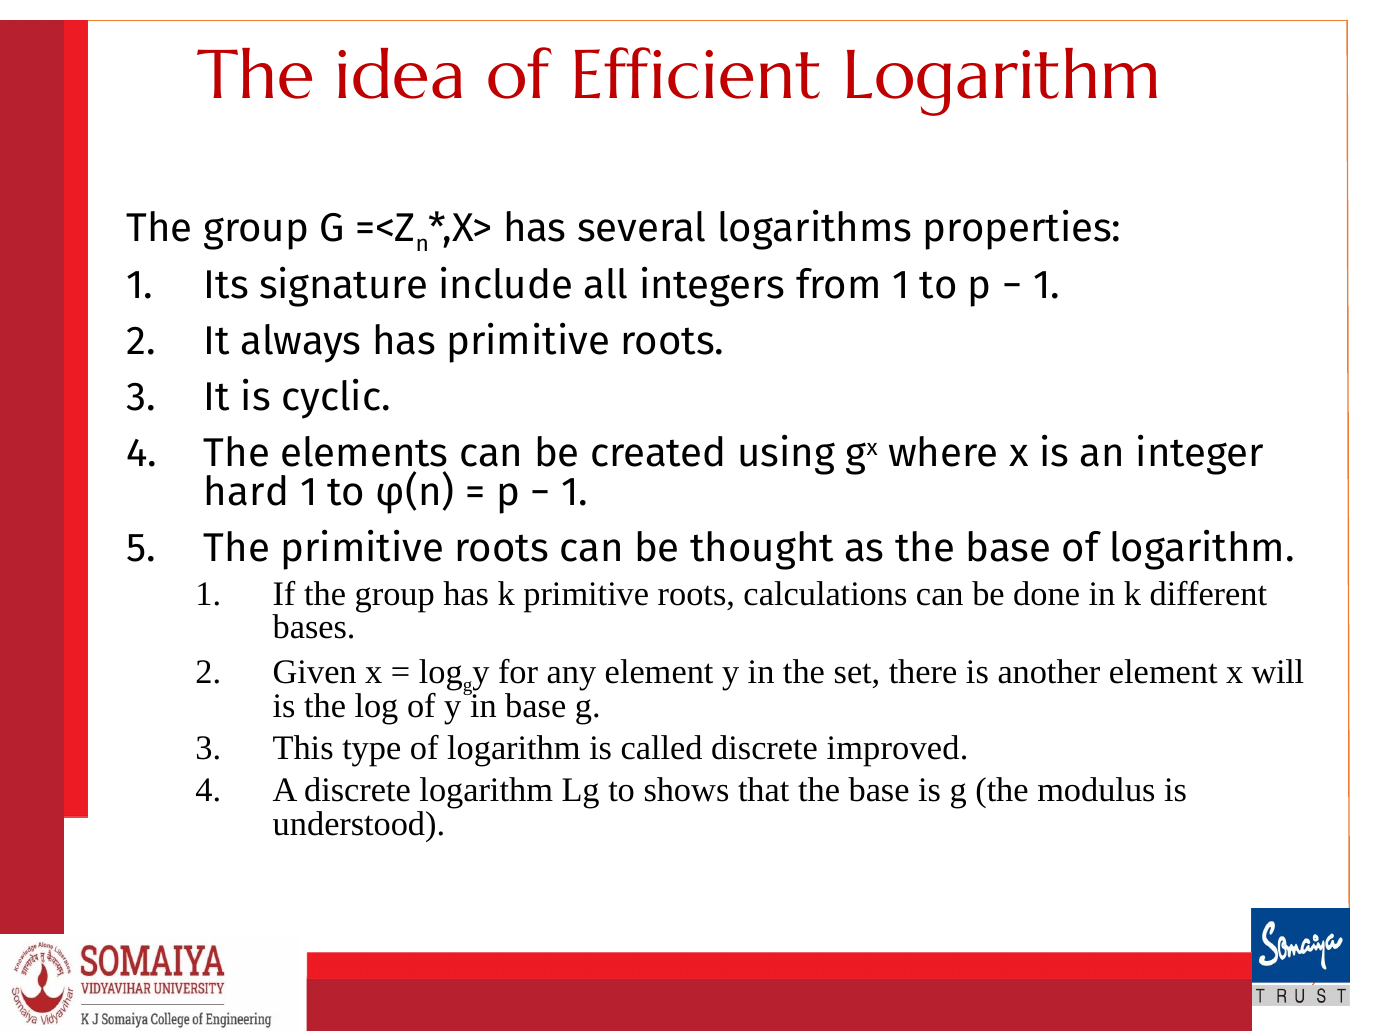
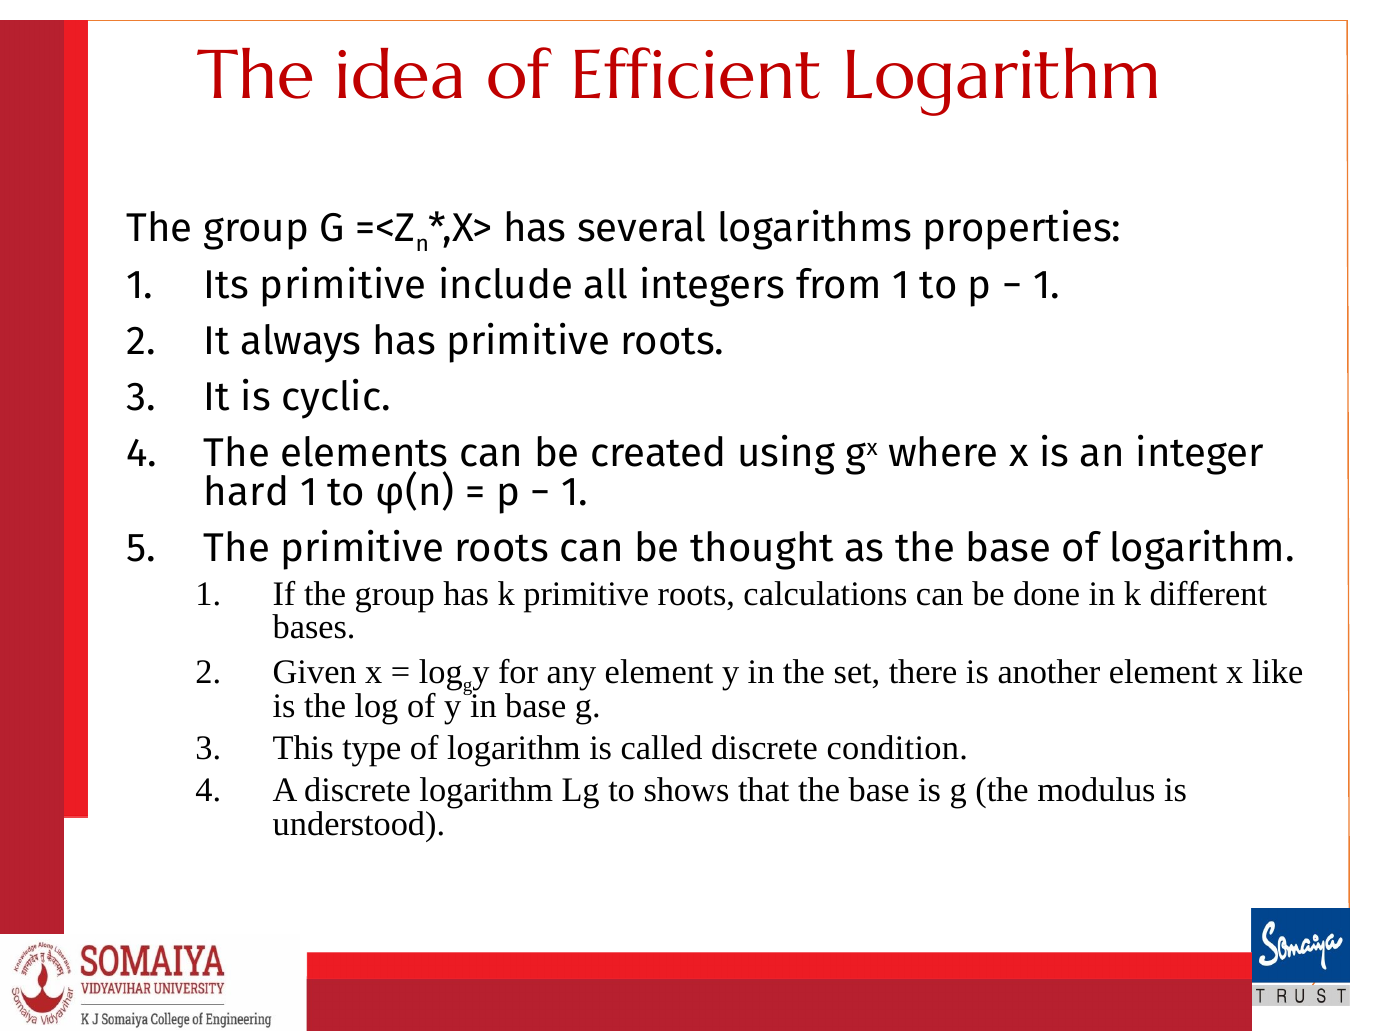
Its signature: signature -> primitive
will: will -> like
improved: improved -> condition
